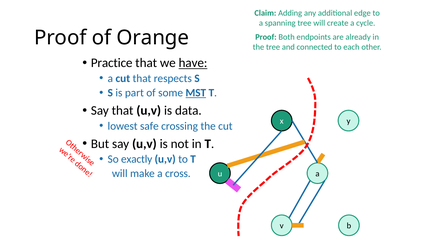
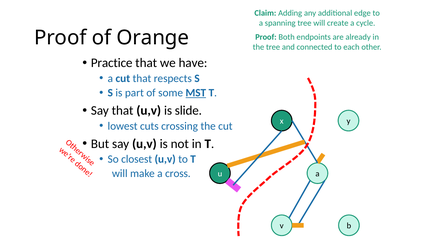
have underline: present -> none
data: data -> slide
safe: safe -> cuts
exactly: exactly -> closest
